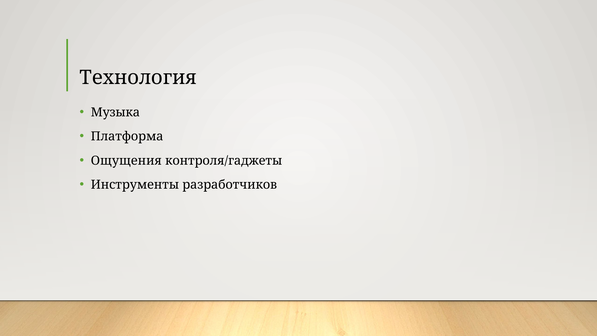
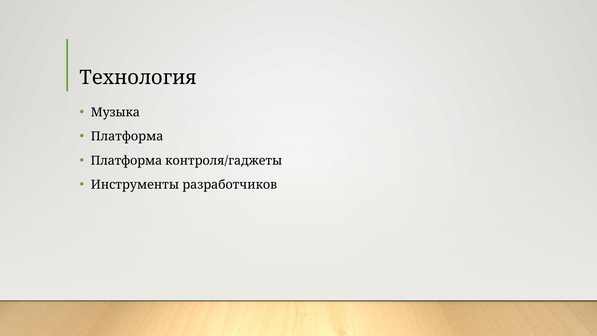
Ощущения at (126, 161): Ощущения -> Платформа
